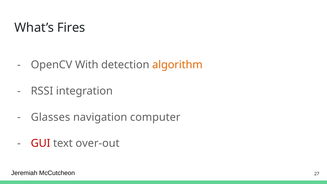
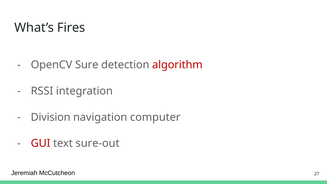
With: With -> Sure
algorithm colour: orange -> red
Glasses: Glasses -> Division
over-out: over-out -> sure-out
